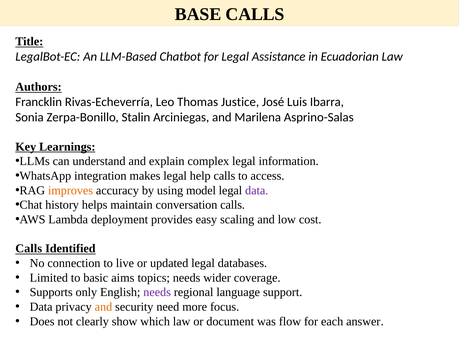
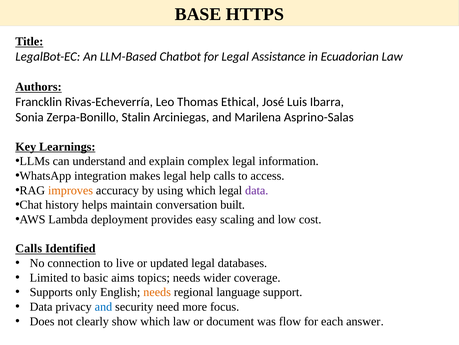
BASE CALLS: CALLS -> HTTPS
Justice: Justice -> Ethical
using model: model -> which
conversation calls: calls -> built
needs at (157, 292) colour: purple -> orange
and at (103, 306) colour: orange -> blue
